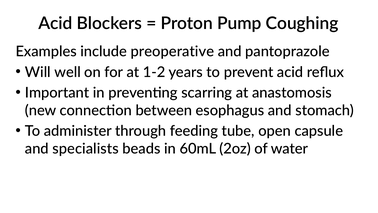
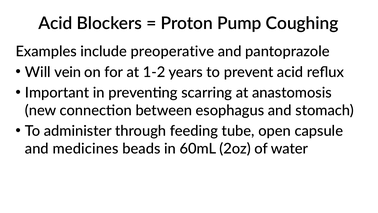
well: well -> vein
specialists: specialists -> medicines
